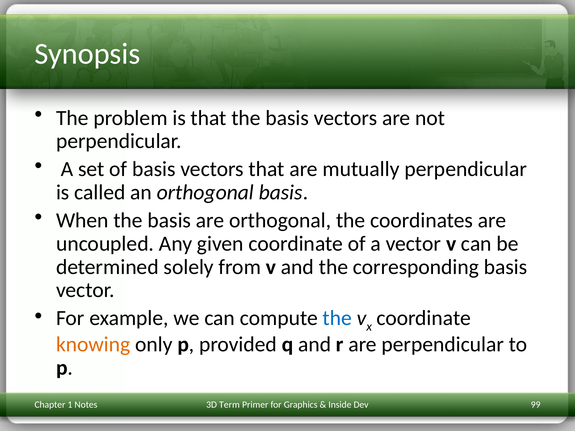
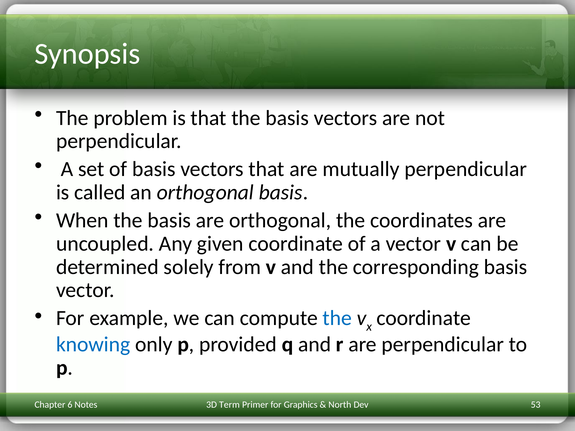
knowing colour: orange -> blue
Inside: Inside -> North
99: 99 -> 53
1: 1 -> 6
